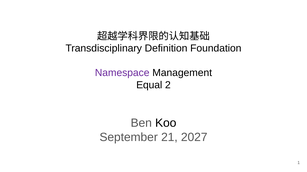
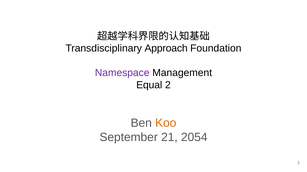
Definition: Definition -> Approach
Koo colour: black -> orange
2027: 2027 -> 2054
